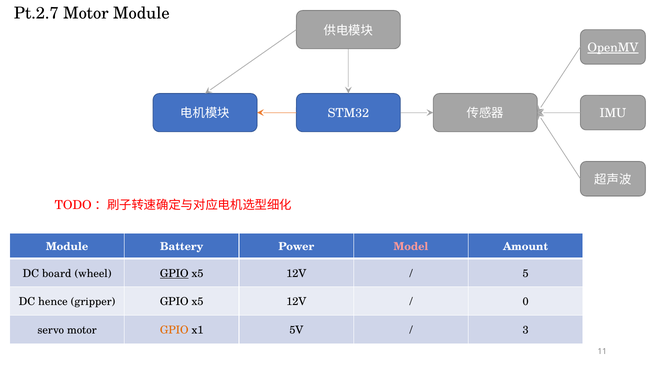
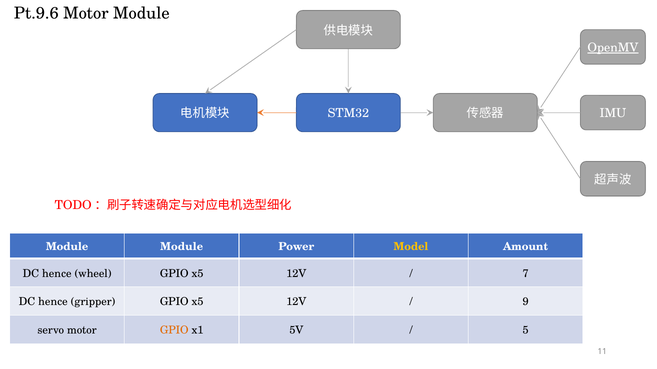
Pt.2.7: Pt.2.7 -> Pt.9.6
Battery at (182, 247): Battery -> Module
Model colour: pink -> yellow
board at (57, 274): board -> hence
GPIO at (174, 274) underline: present -> none
5: 5 -> 7
0: 0 -> 9
3: 3 -> 5
